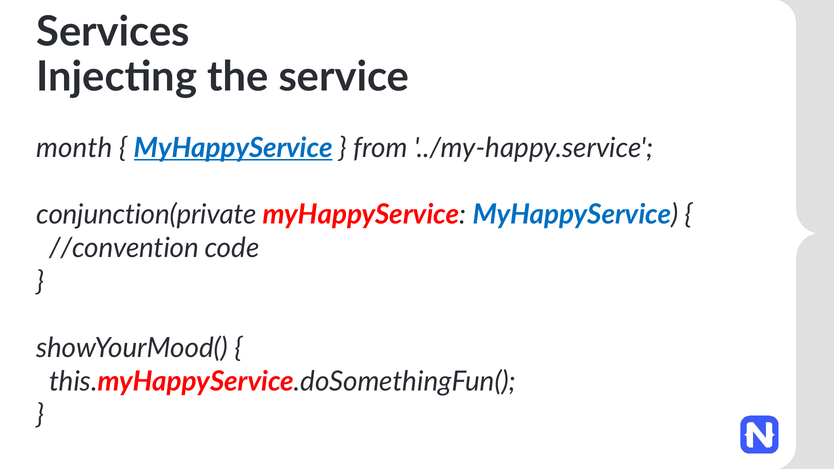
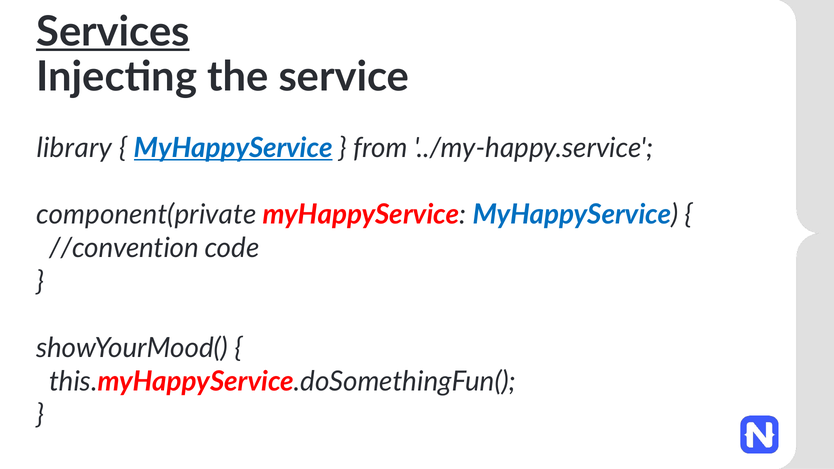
Services underline: none -> present
month: month -> library
conjunction(private: conjunction(private -> component(private
